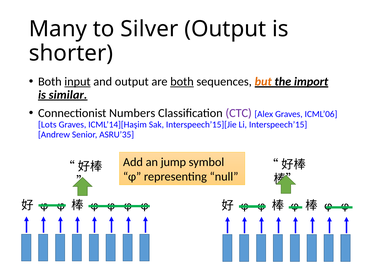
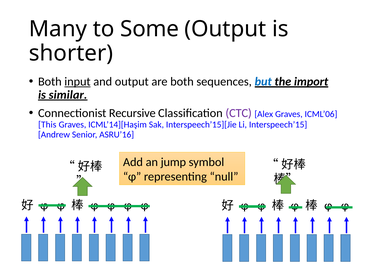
Silver: Silver -> Some
both at (182, 82) underline: present -> none
but colour: orange -> blue
Numbers: Numbers -> Recursive
Lots: Lots -> This
ASRU’35: ASRU’35 -> ASRU’16
